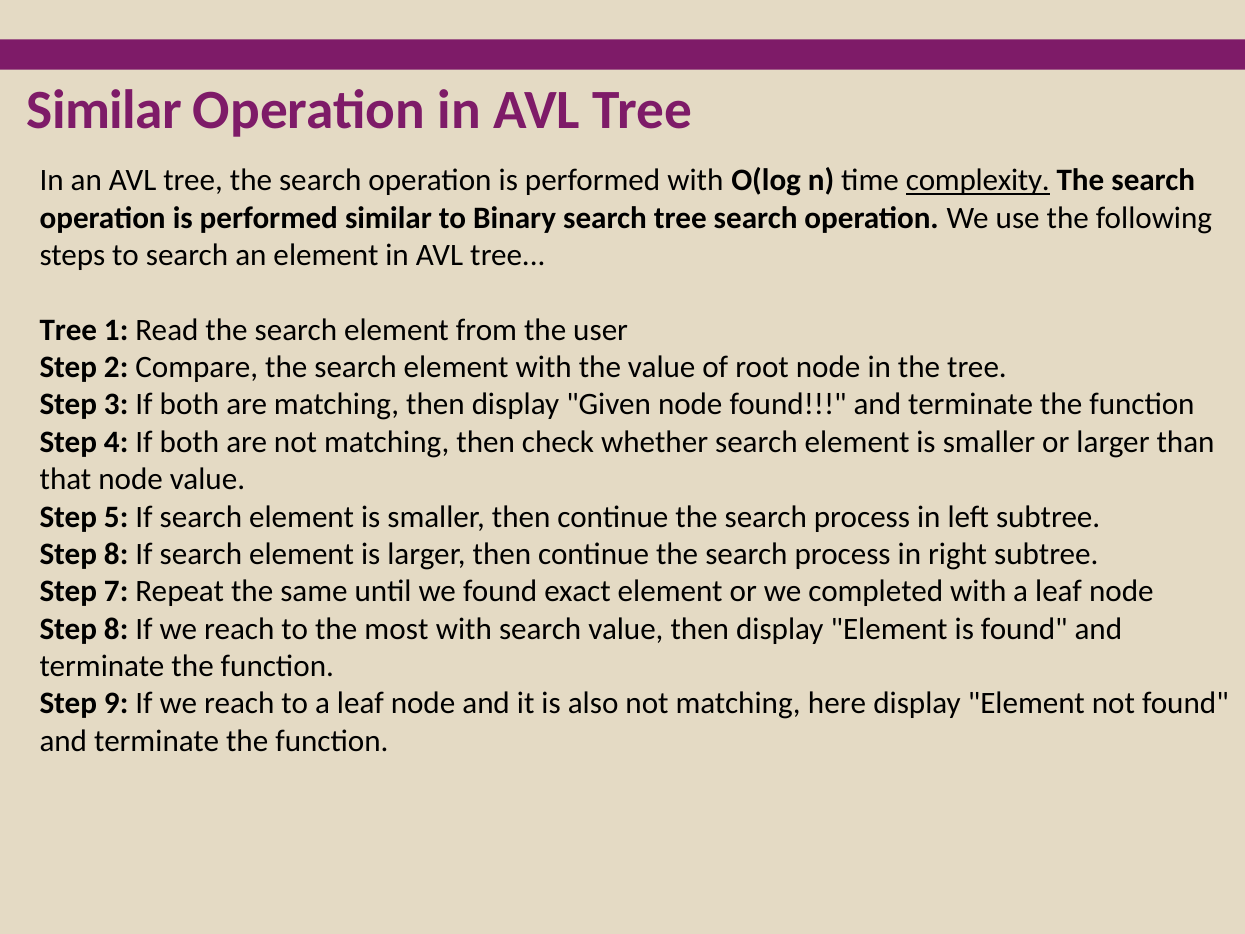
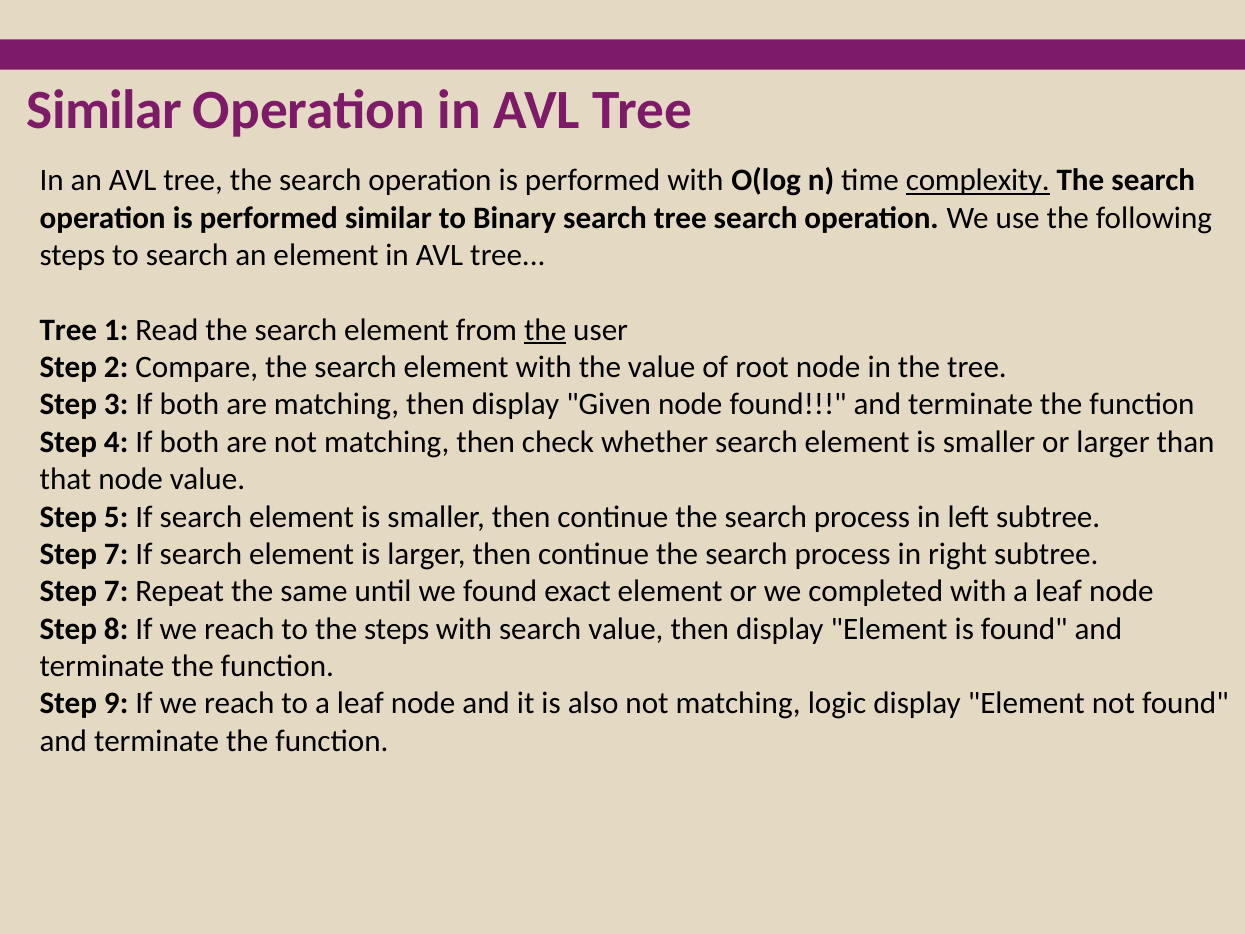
the at (545, 330) underline: none -> present
8 at (116, 554): 8 -> 7
the most: most -> steps
here: here -> logic
